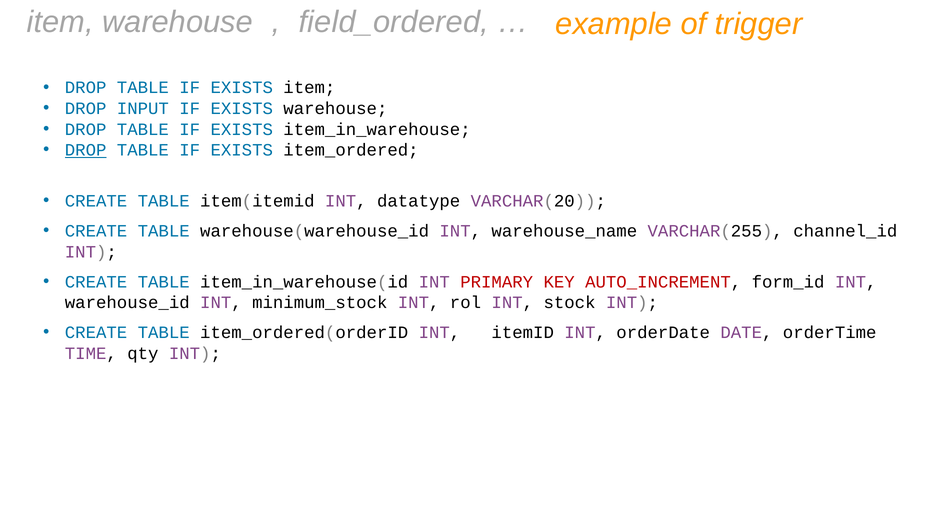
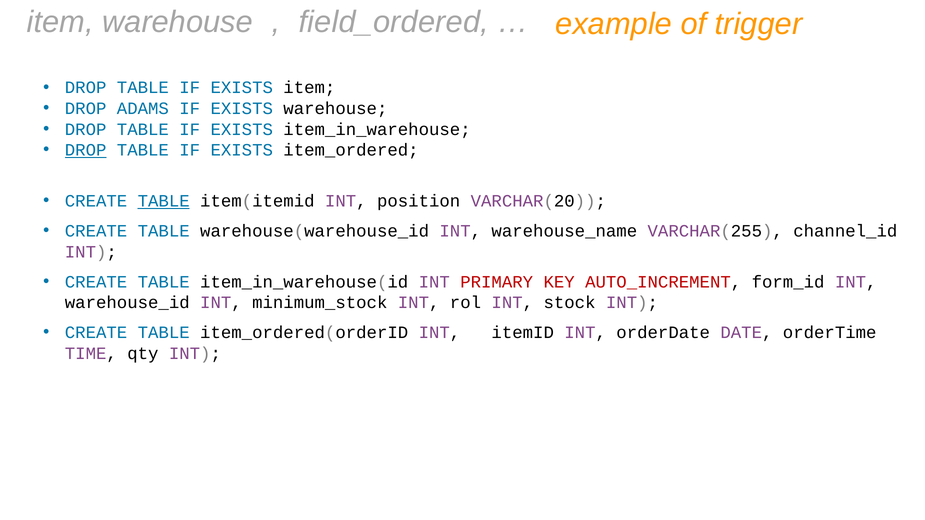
INPUT: INPUT -> ADAMS
TABLE at (164, 201) underline: none -> present
datatype: datatype -> position
